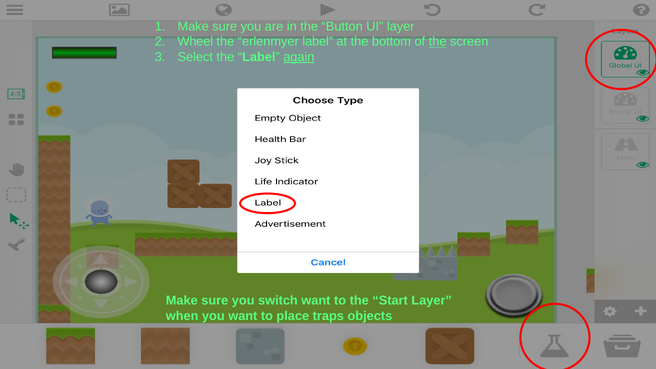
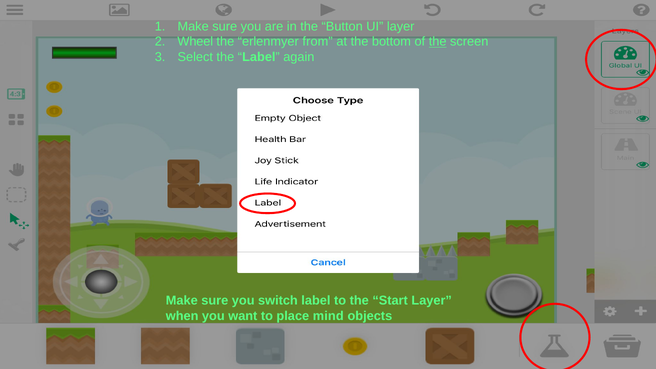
erlenmyer label: label -> from
again underline: present -> none
switch want: want -> label
traps: traps -> mind
